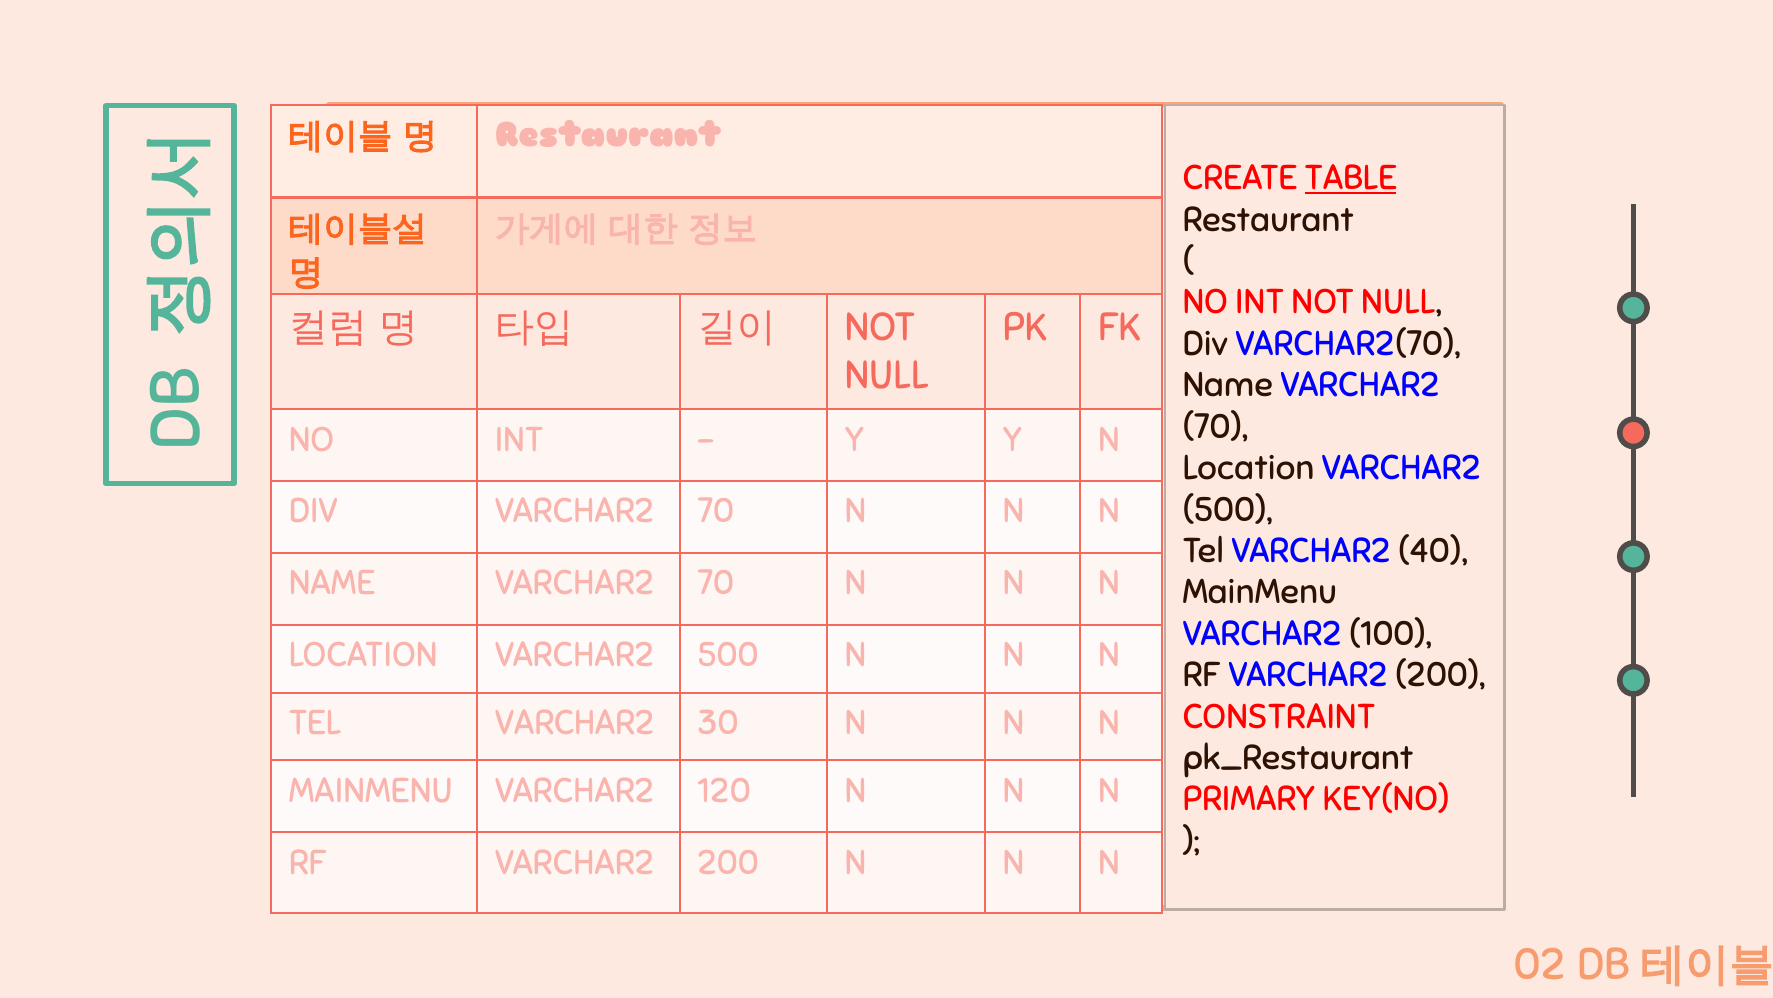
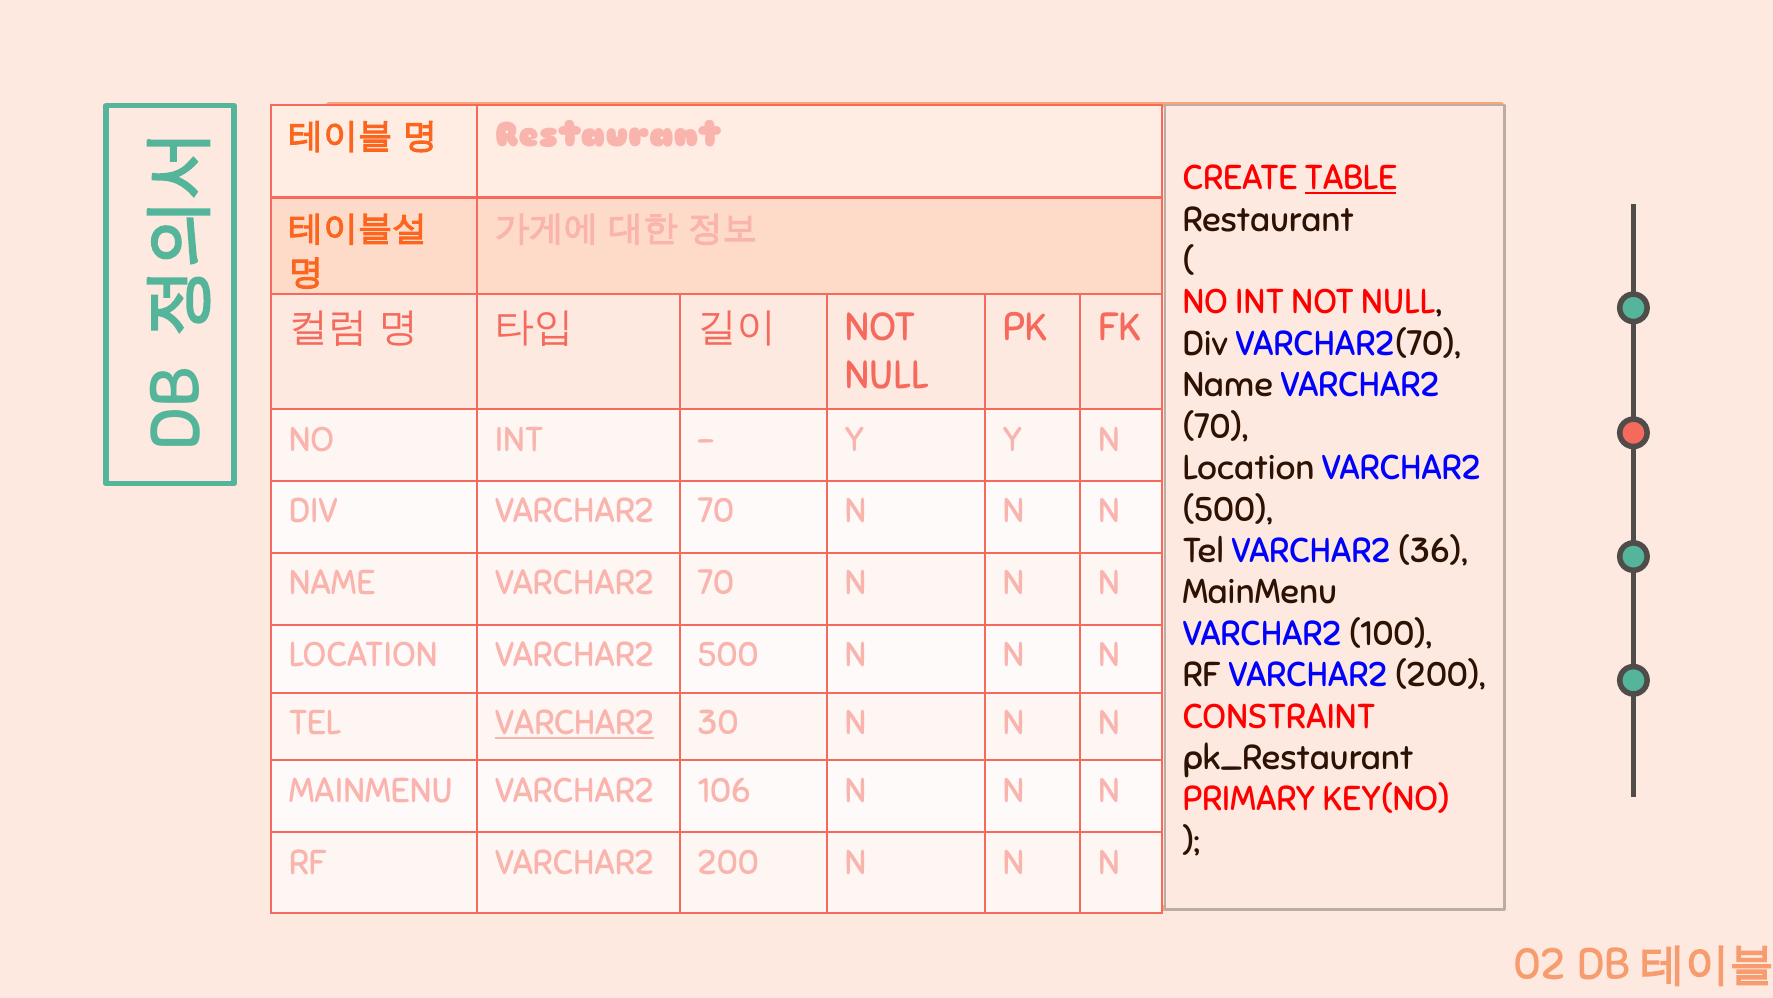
40: 40 -> 36
VARCHAR2 at (575, 723) underline: none -> present
120: 120 -> 106
